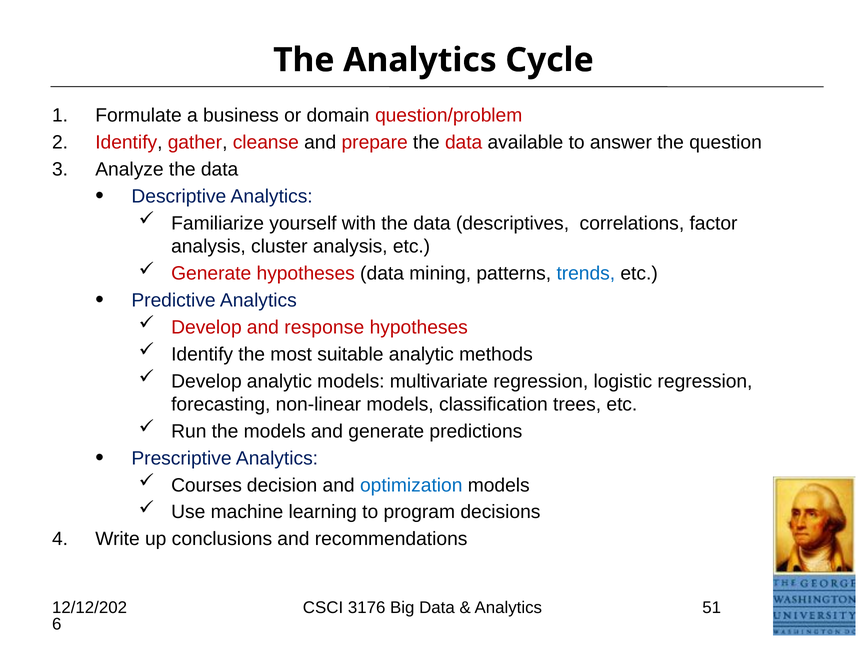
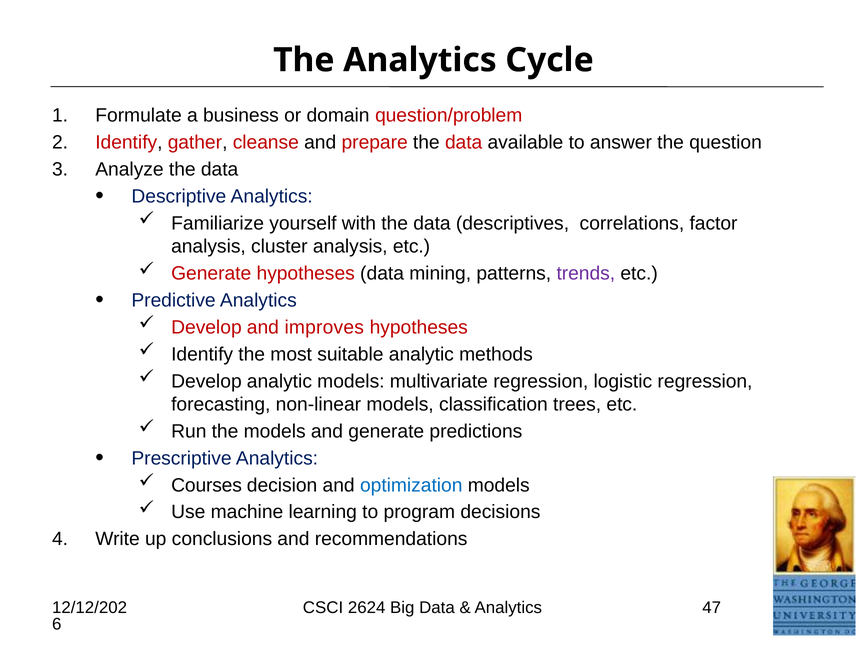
trends colour: blue -> purple
response: response -> improves
3176: 3176 -> 2624
51: 51 -> 47
